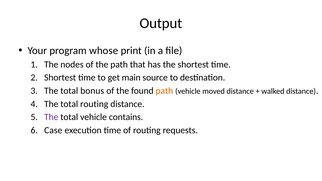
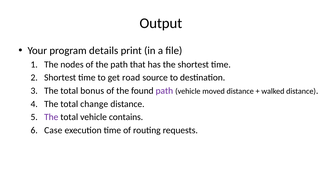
whose: whose -> details
main: main -> road
path at (164, 91) colour: orange -> purple
total routing: routing -> change
